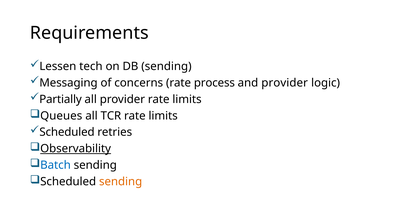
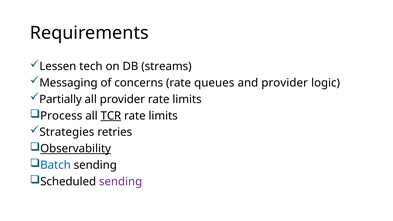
DB sending: sending -> streams
process: process -> queues
Queues: Queues -> Process
TCR underline: none -> present
Scheduled at (67, 132): Scheduled -> Strategies
sending at (121, 182) colour: orange -> purple
